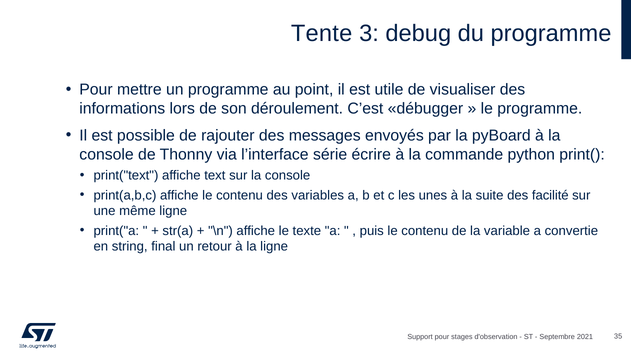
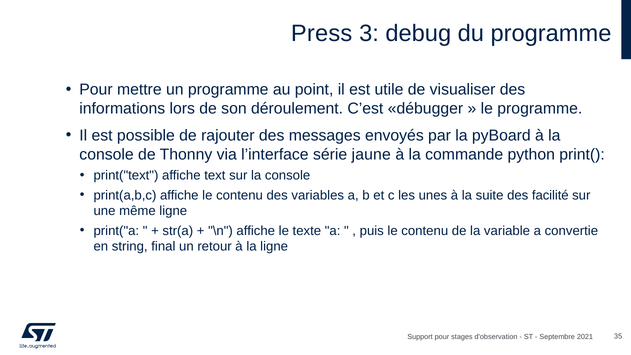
Tente: Tente -> Press
écrire: écrire -> jaune
